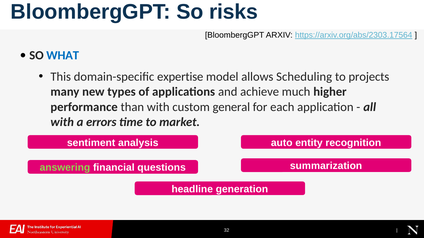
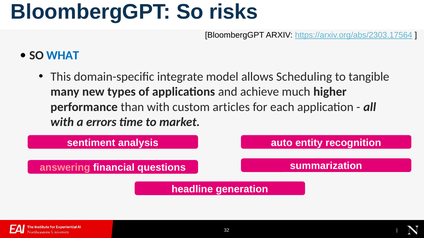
expertise: expertise -> integrate
projects: projects -> tangible
general: general -> articles
answering colour: light green -> pink
